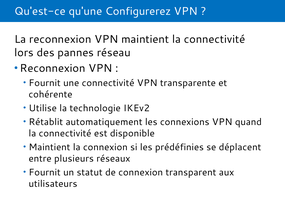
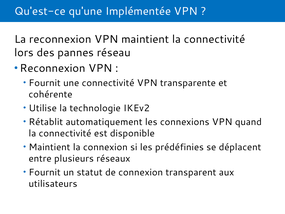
Configurerez: Configurerez -> Implémentée
